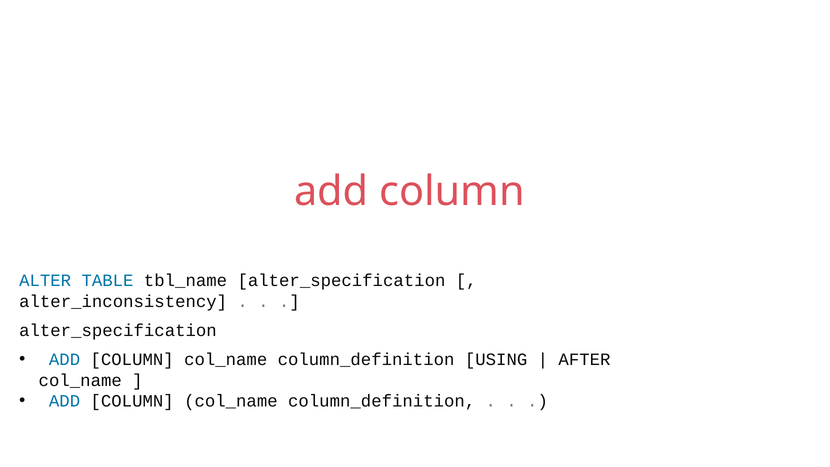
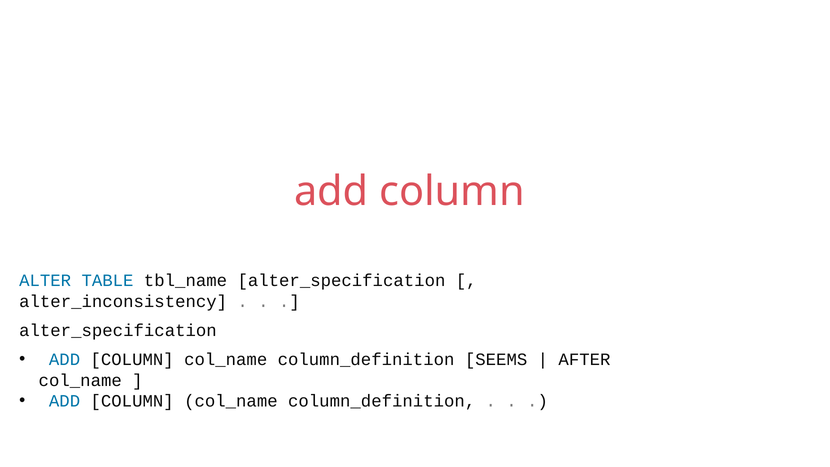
USING: USING -> SEEMS
